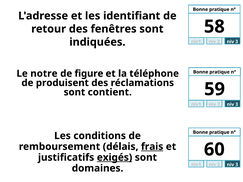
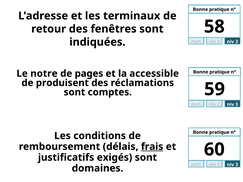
identifiant: identifiant -> terminaux
figure: figure -> pages
téléphone: téléphone -> accessible
contient: contient -> comptes
exigés underline: present -> none
